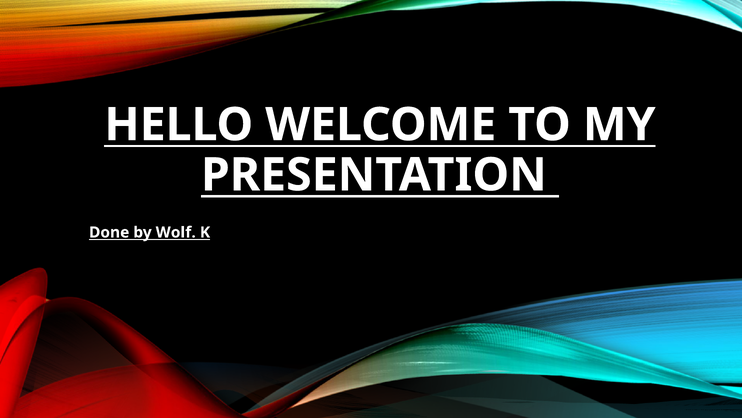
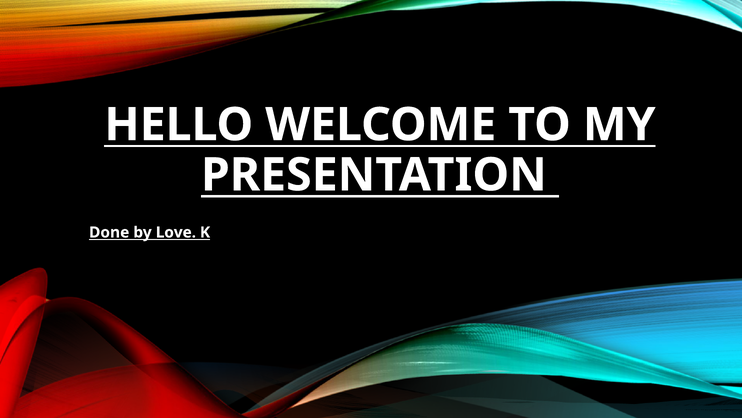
Wolf: Wolf -> Love
